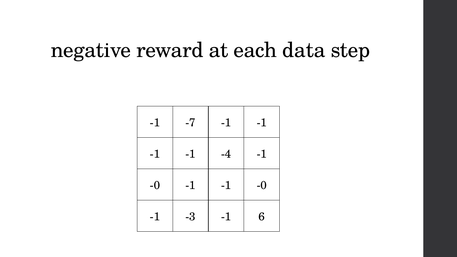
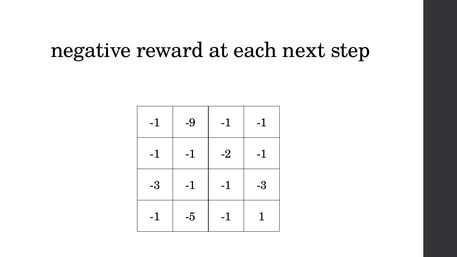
data: data -> next
-7: -7 -> -9
-4: -4 -> -2
-0 at (155, 185): -0 -> -3
-1 -1 -0: -0 -> -3
-3: -3 -> -5
6: 6 -> 1
